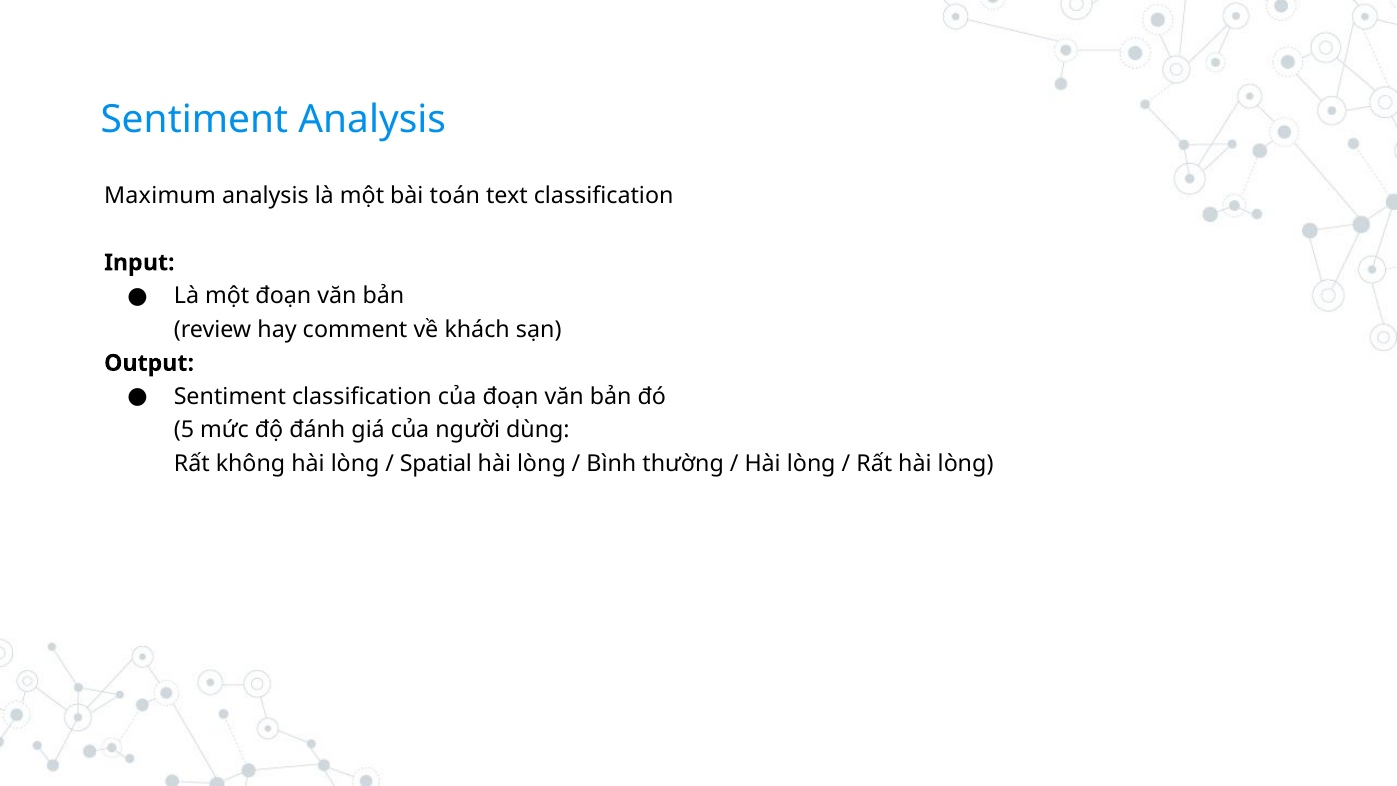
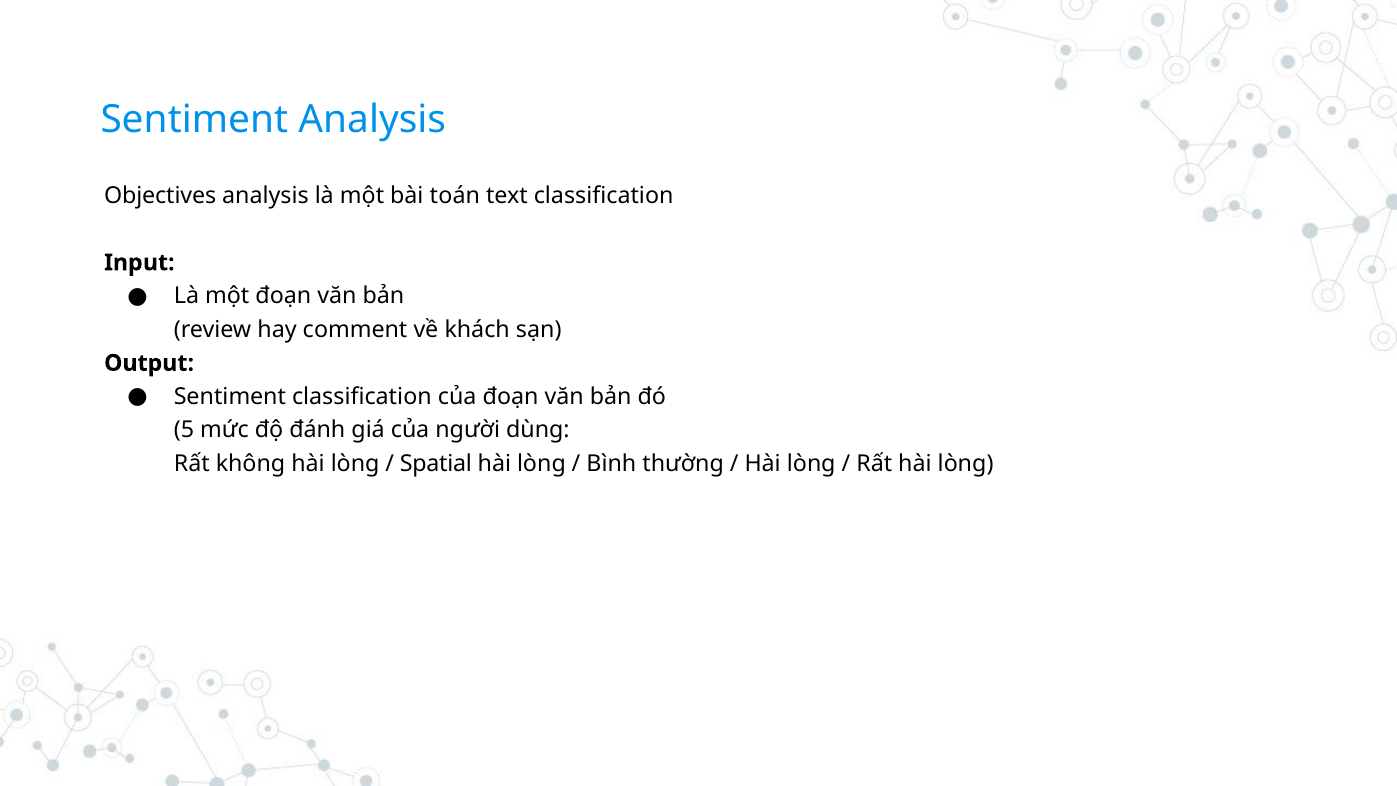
Maximum: Maximum -> Objectives
